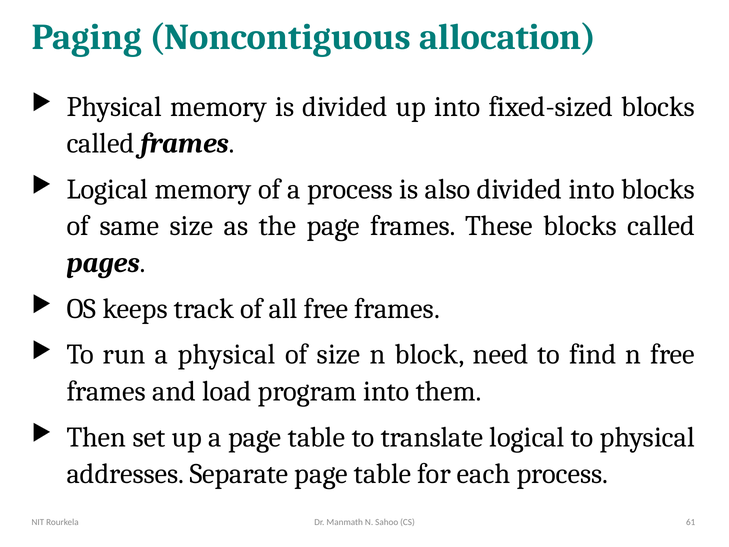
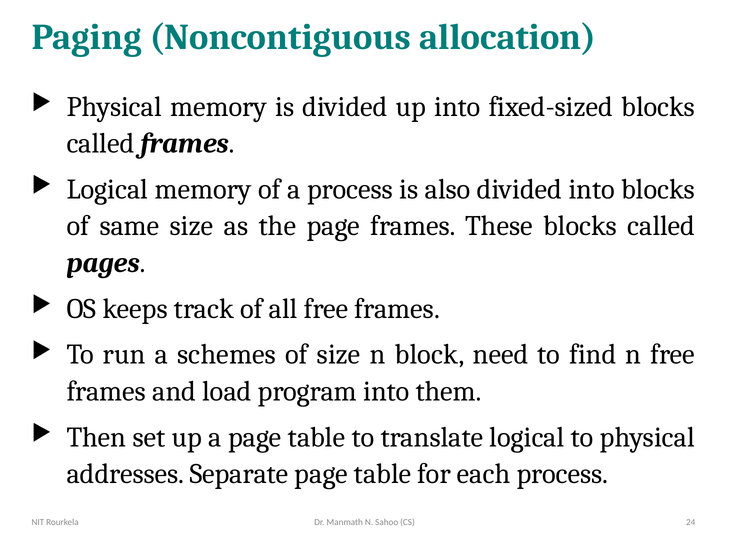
a physical: physical -> schemes
61: 61 -> 24
